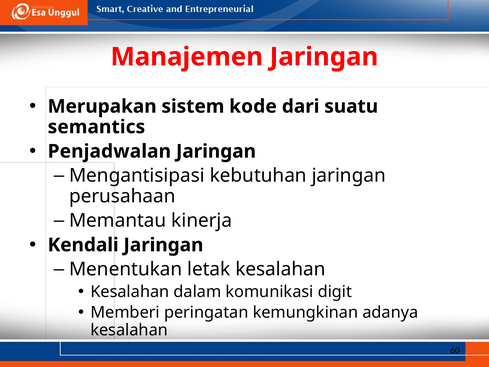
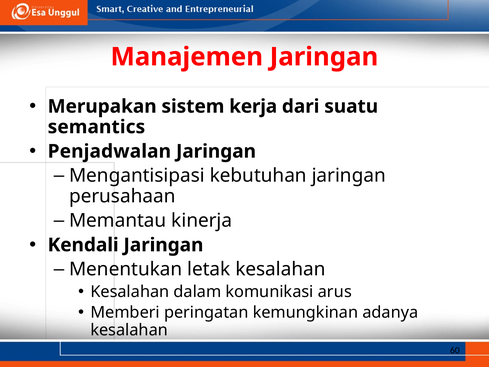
kode: kode -> kerja
digit: digit -> arus
